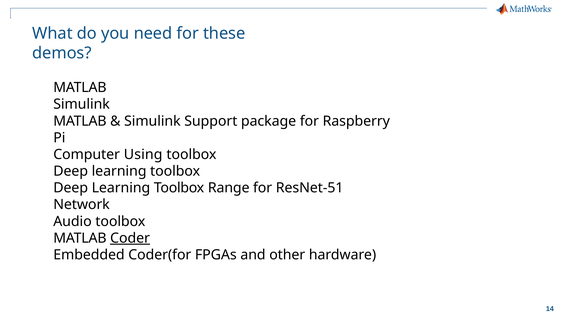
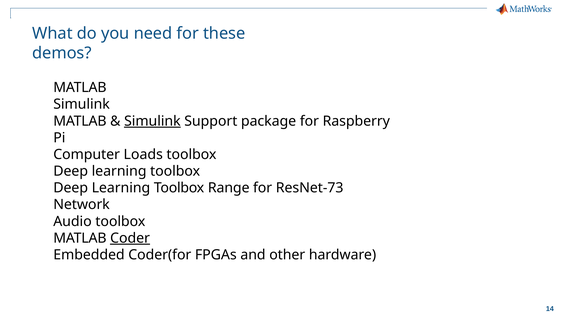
Simulink underline: none -> present
Using: Using -> Loads
ResNet-51: ResNet-51 -> ResNet-73
